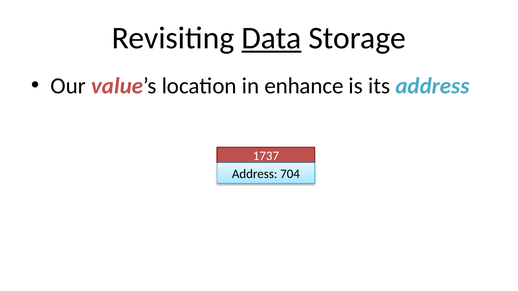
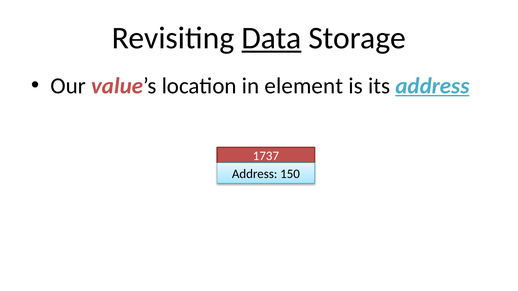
enhance: enhance -> element
address at (432, 86) underline: none -> present
704: 704 -> 150
